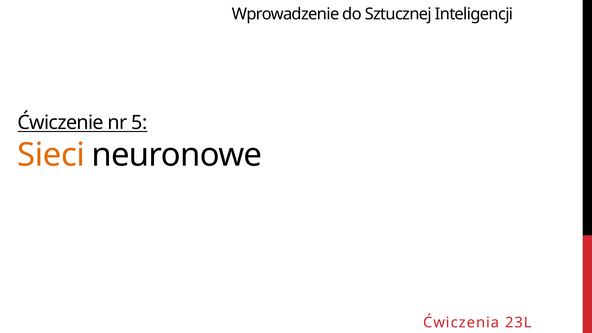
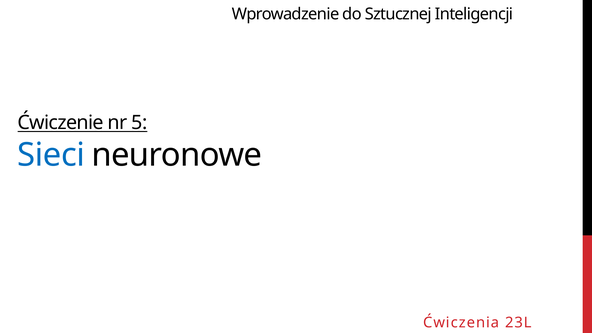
Sieci colour: orange -> blue
